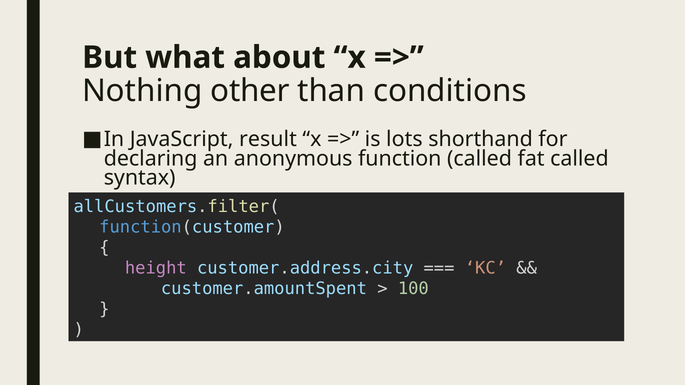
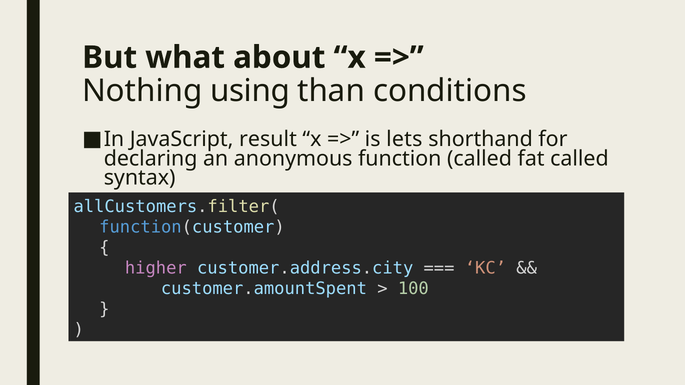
other: other -> using
lots: lots -> lets
height: height -> higher
